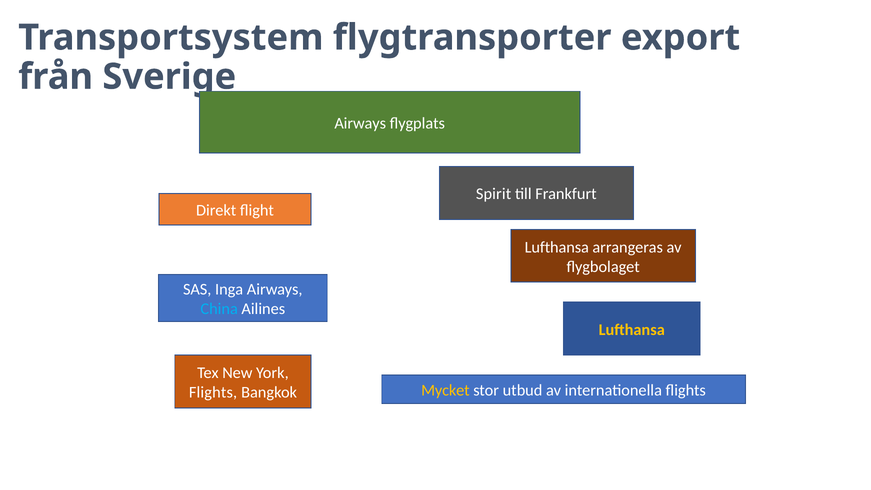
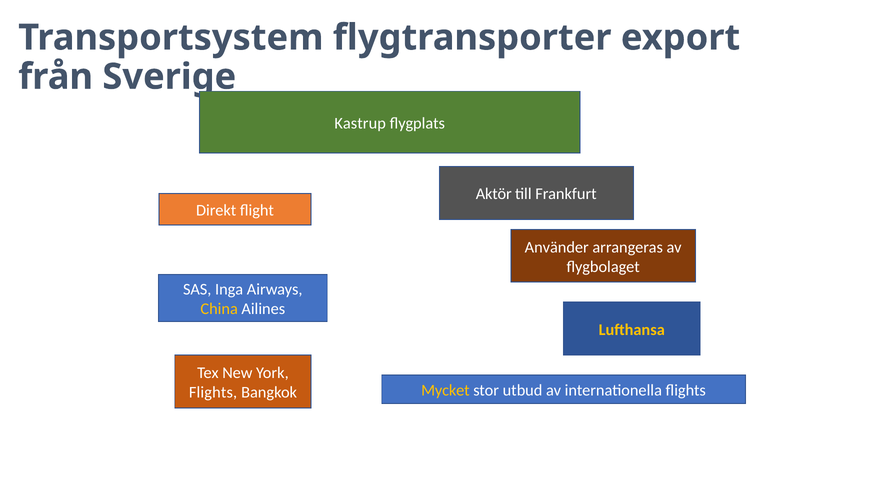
Airways at (360, 123): Airways -> Kastrup
Spirit: Spirit -> Aktör
Lufthansa at (557, 247): Lufthansa -> Använder
China colour: light blue -> yellow
